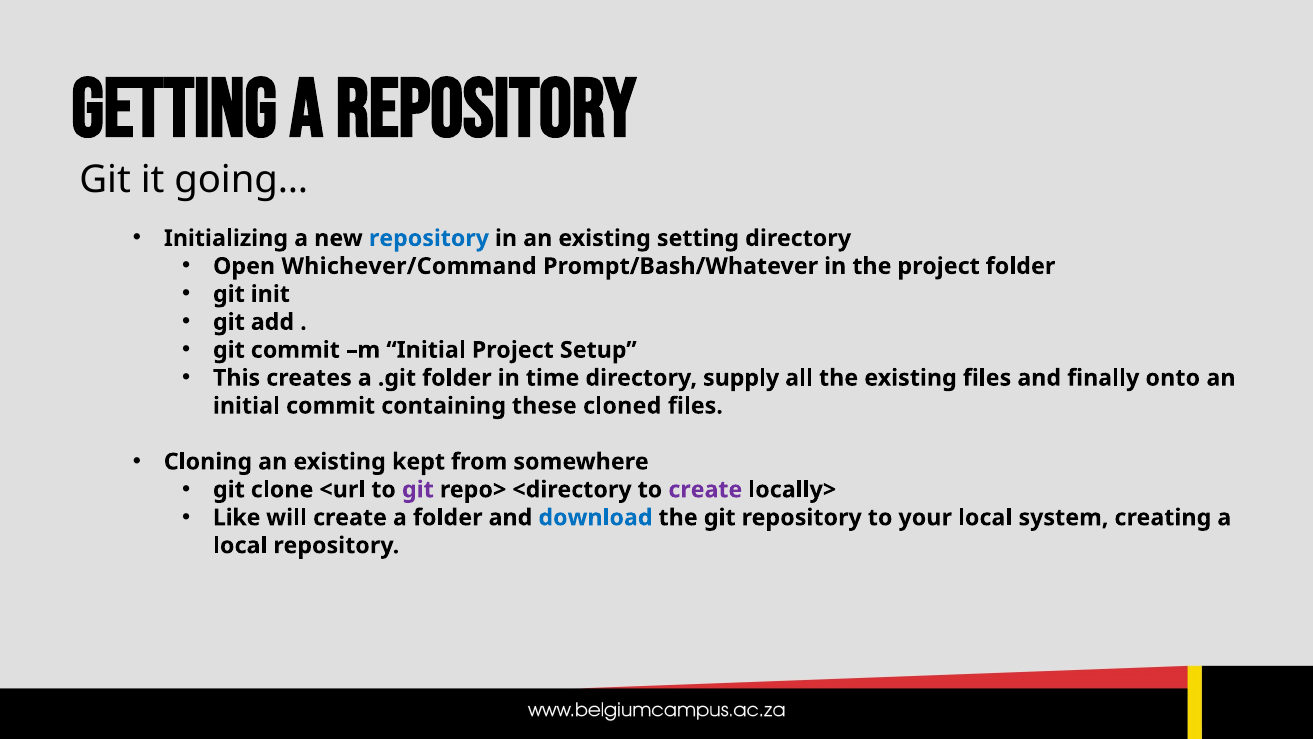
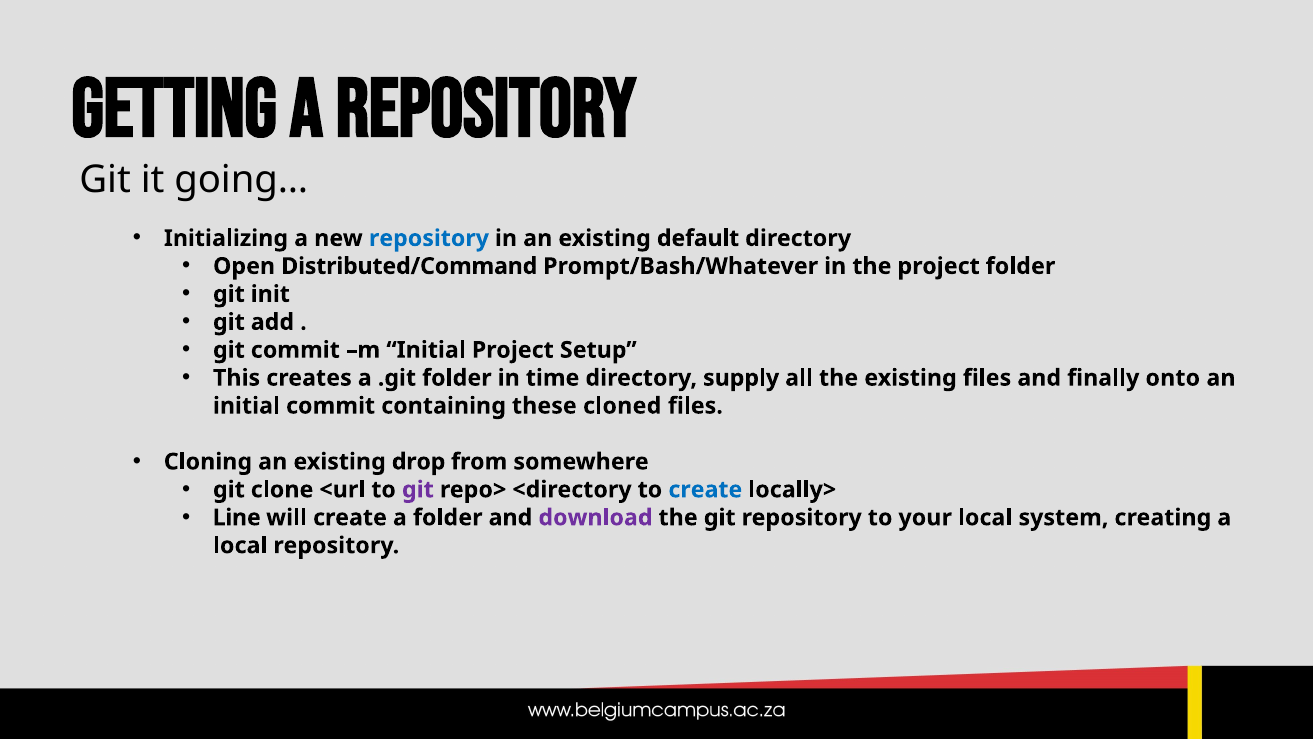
setting: setting -> default
Whichever/Command: Whichever/Command -> Distributed/Command
kept: kept -> drop
create at (705, 489) colour: purple -> blue
Like: Like -> Line
download colour: blue -> purple
